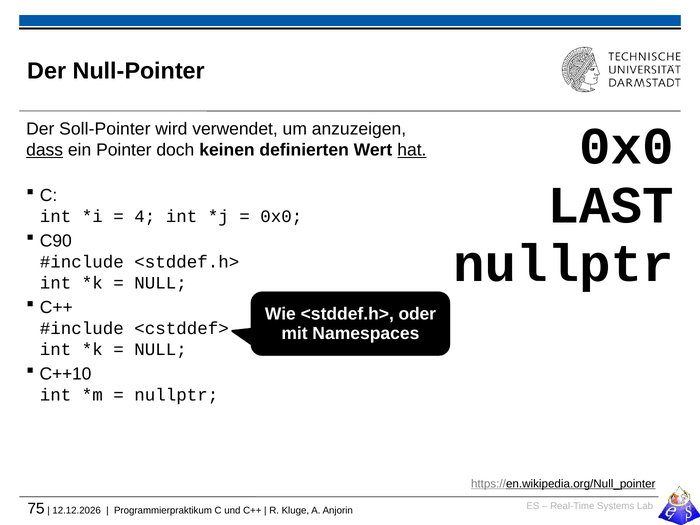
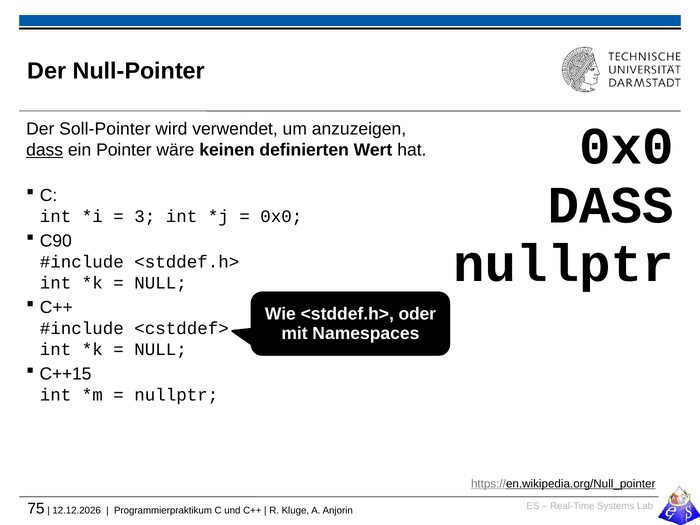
doch: doch -> wäre
hat underline: present -> none
LAST at (611, 205): LAST -> DASS
4: 4 -> 3
C++10: C++10 -> C++15
